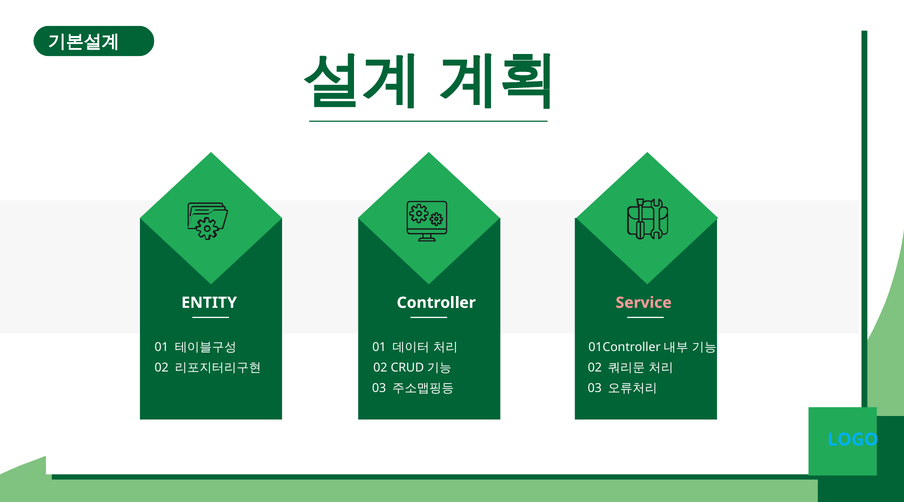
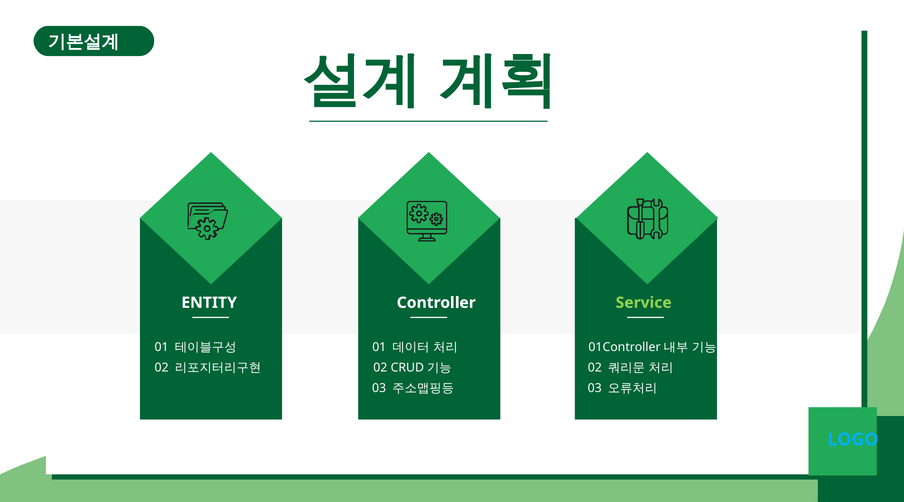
Service colour: pink -> light green
